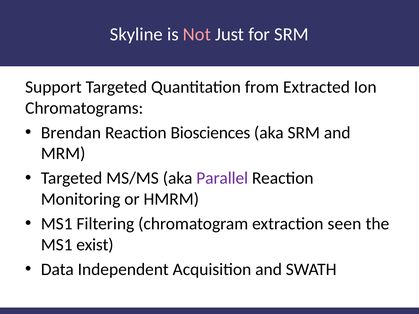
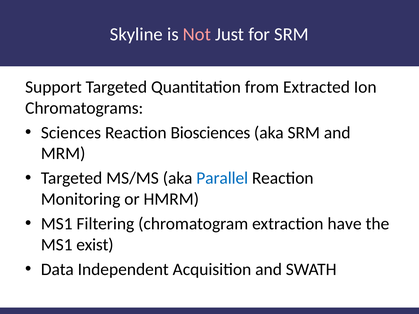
Brendan: Brendan -> Sciences
Parallel colour: purple -> blue
seen: seen -> have
